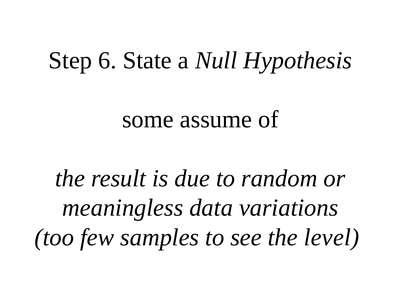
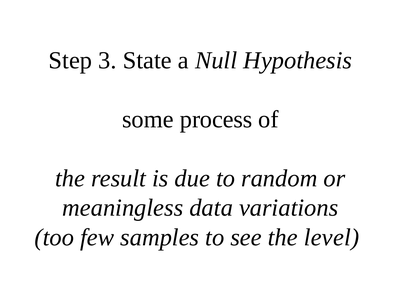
6: 6 -> 3
assume: assume -> process
